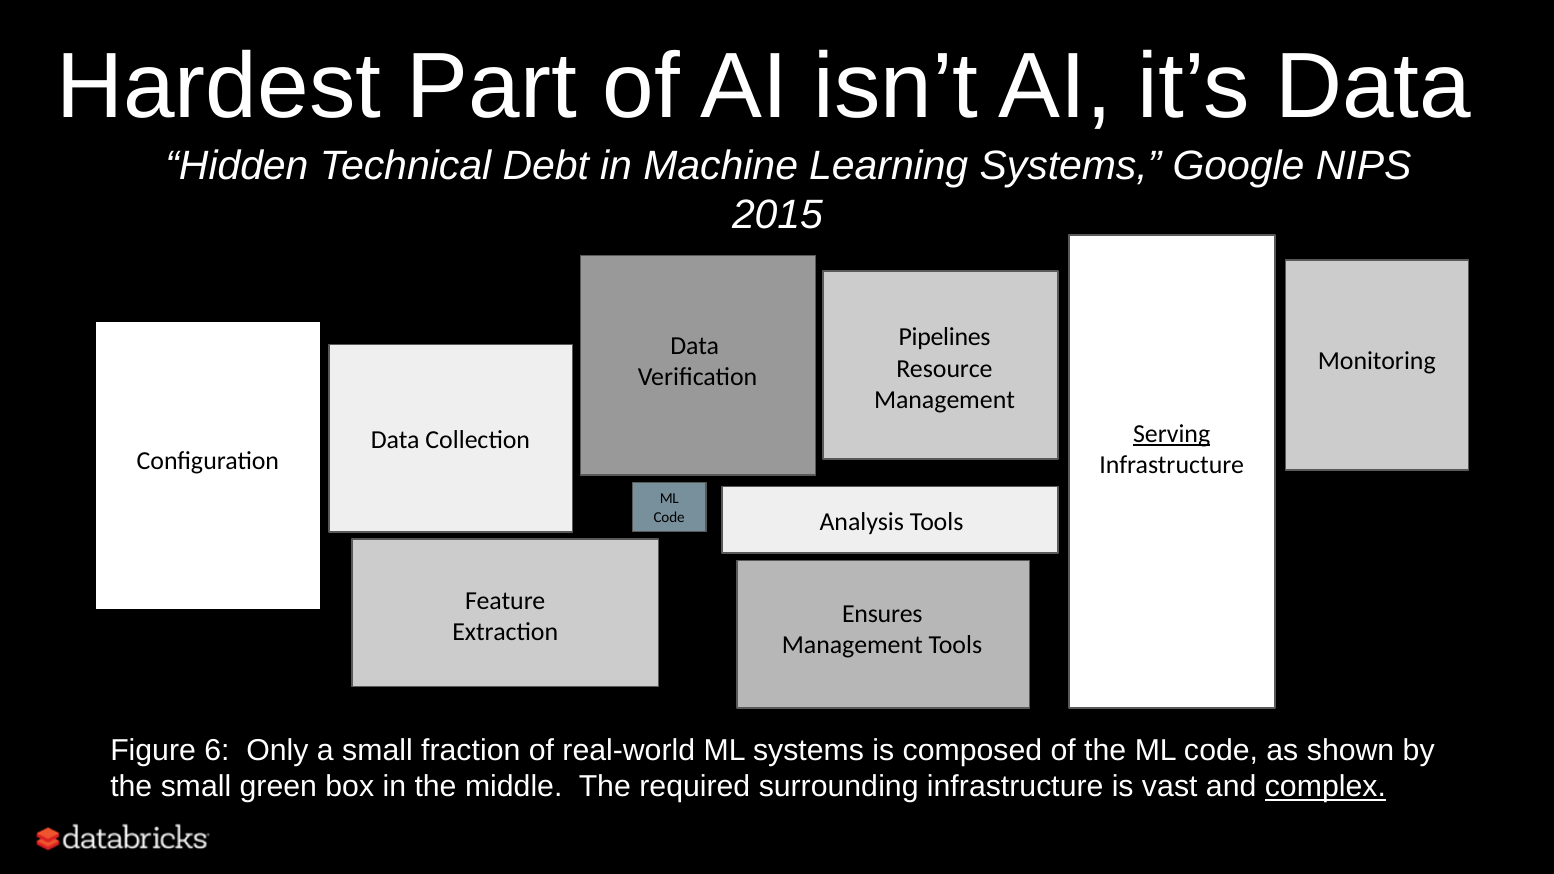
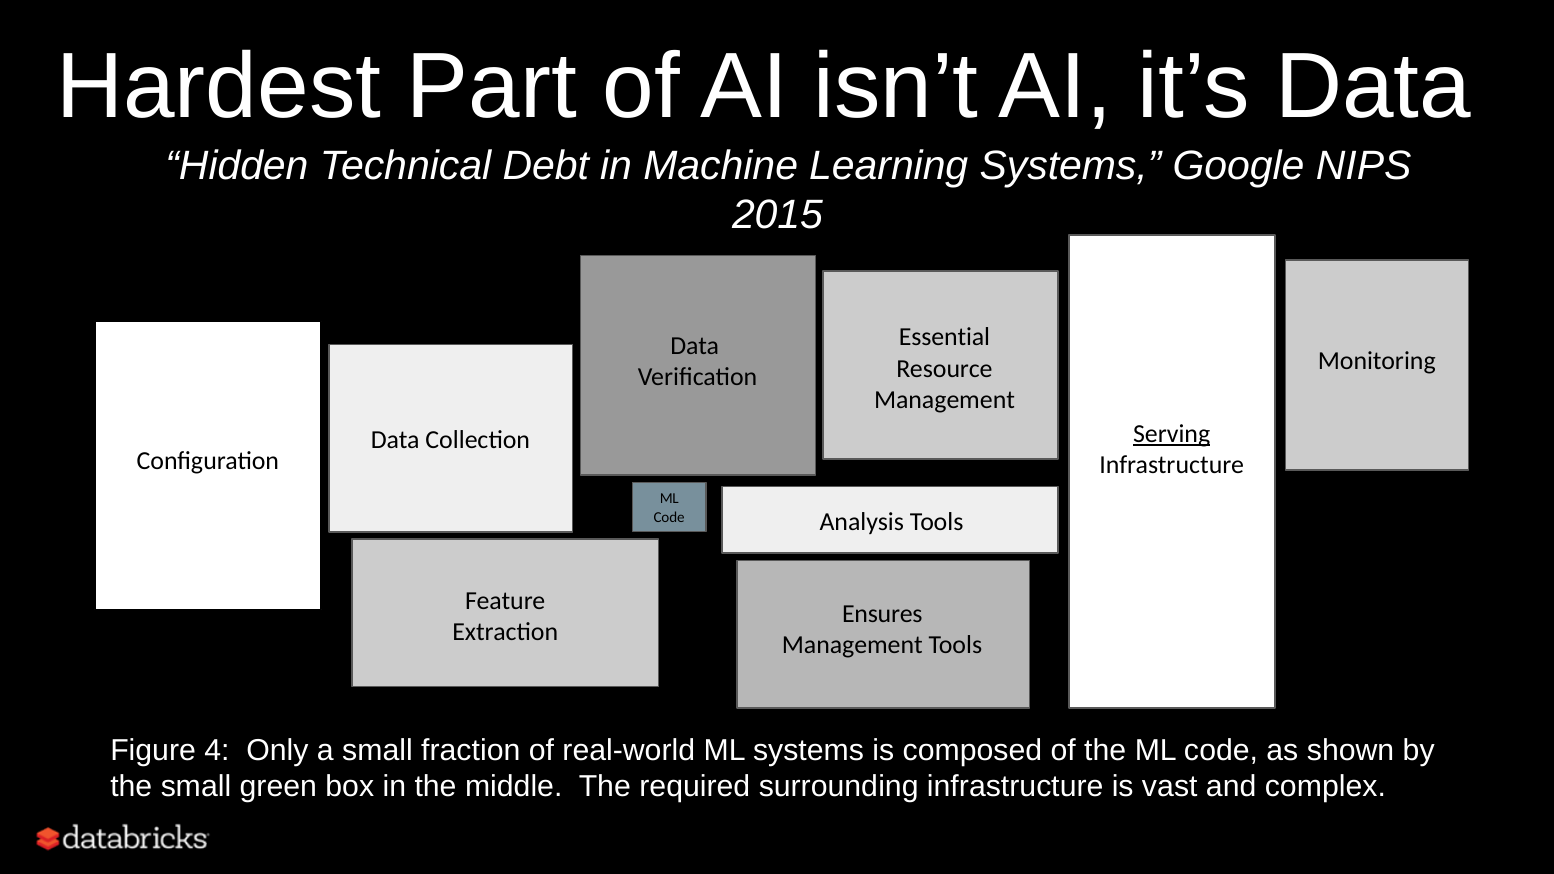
Pipelines: Pipelines -> Essential
6: 6 -> 4
complex underline: present -> none
